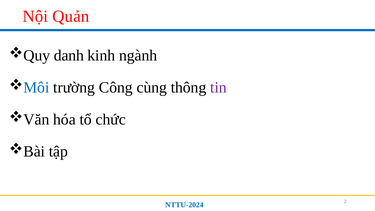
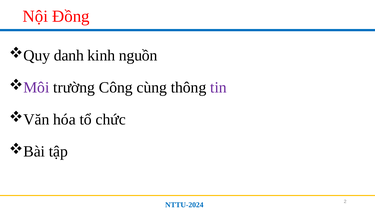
Quản: Quản -> Đồng
ngành: ngành -> nguồn
Môi colour: blue -> purple
